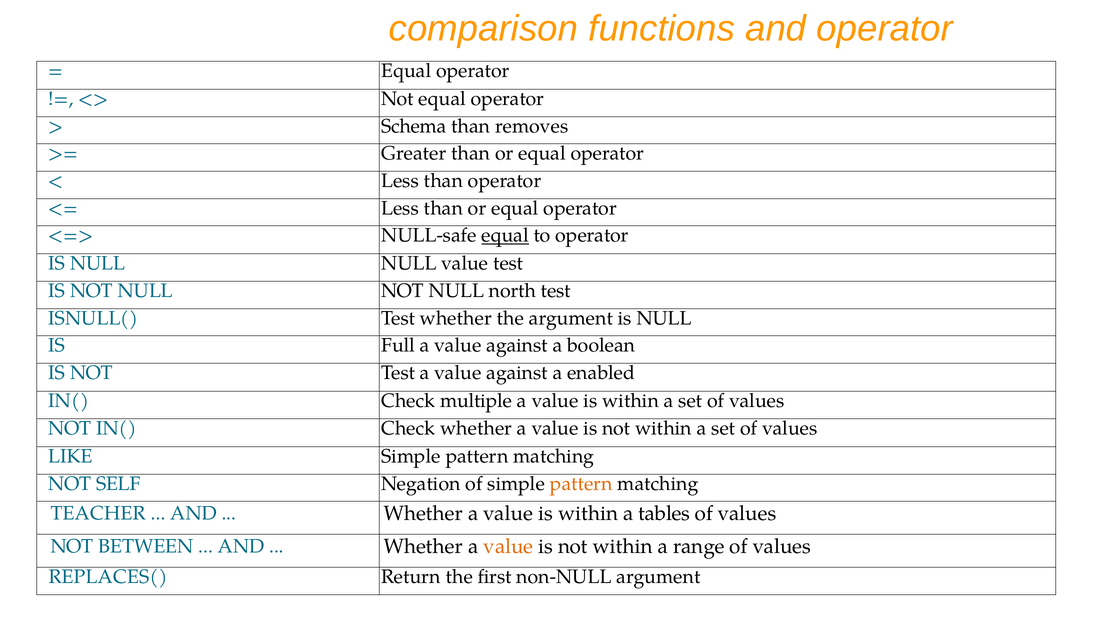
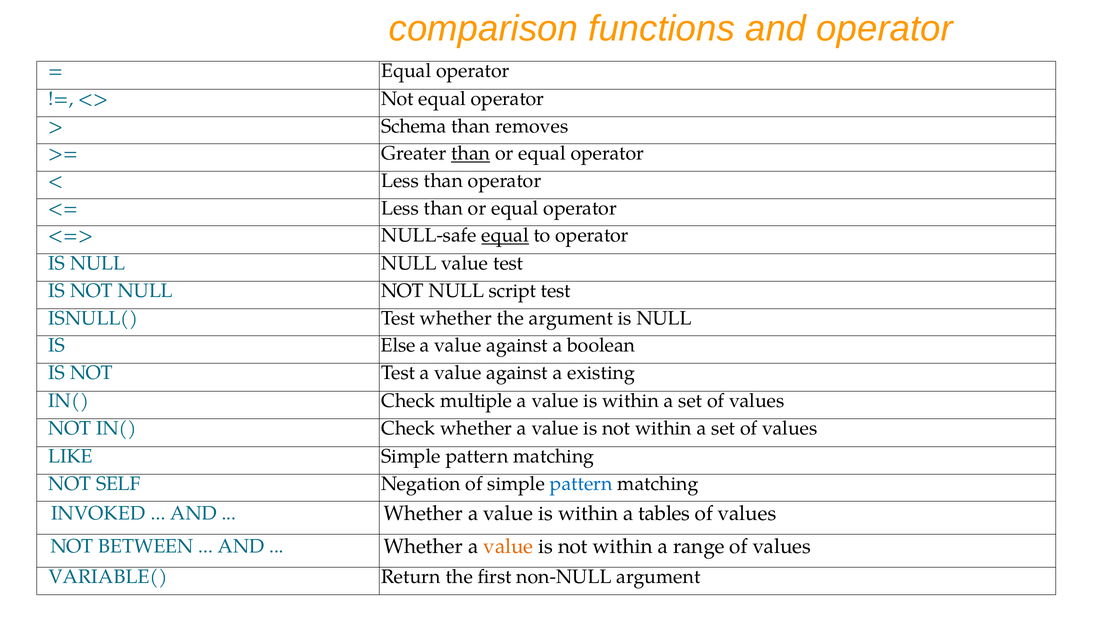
than at (471, 154) underline: none -> present
north: north -> script
Full: Full -> Else
enabled: enabled -> existing
pattern at (581, 484) colour: orange -> blue
TEACHER: TEACHER -> INVOKED
REPLACES(: REPLACES( -> VARIABLE(
